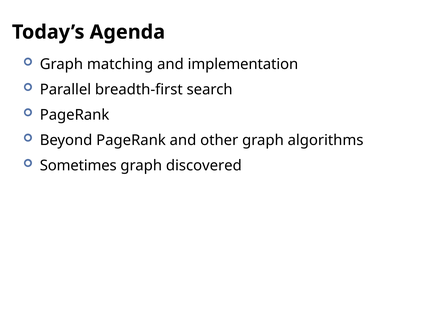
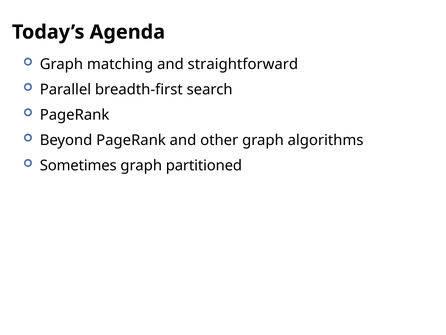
implementation: implementation -> straightforward
discovered: discovered -> partitioned
